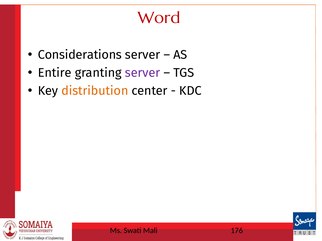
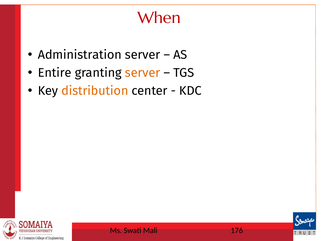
Word: Word -> When
Considerations: Considerations -> Administration
server at (143, 73) colour: purple -> orange
